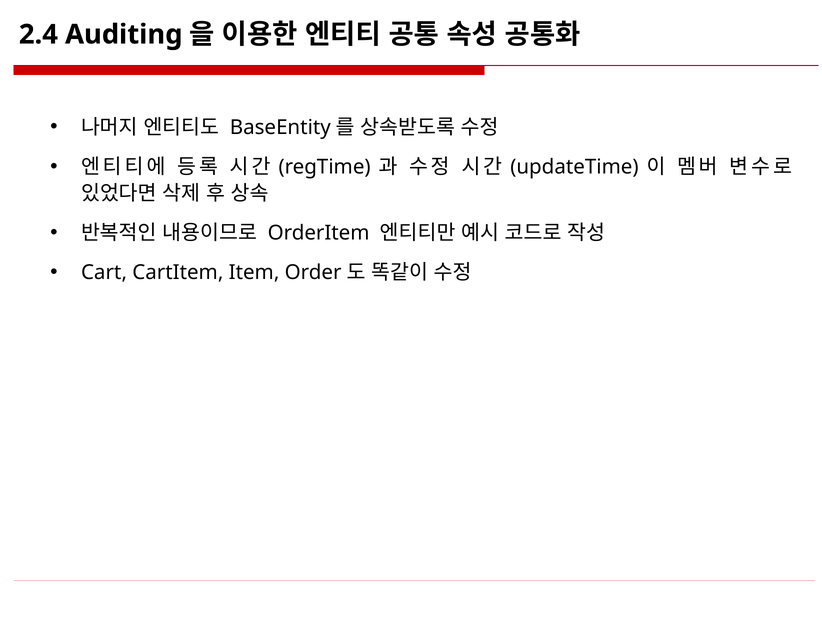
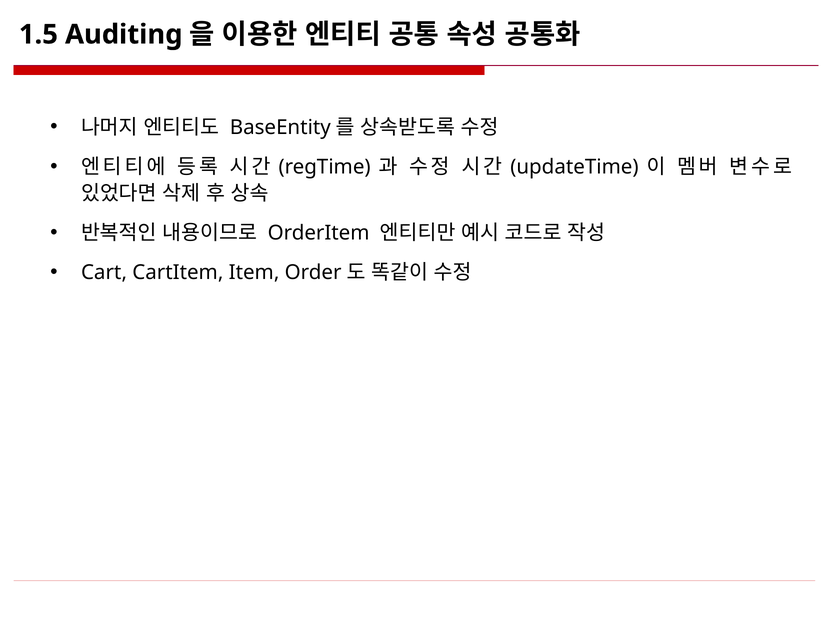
2.4: 2.4 -> 1.5
